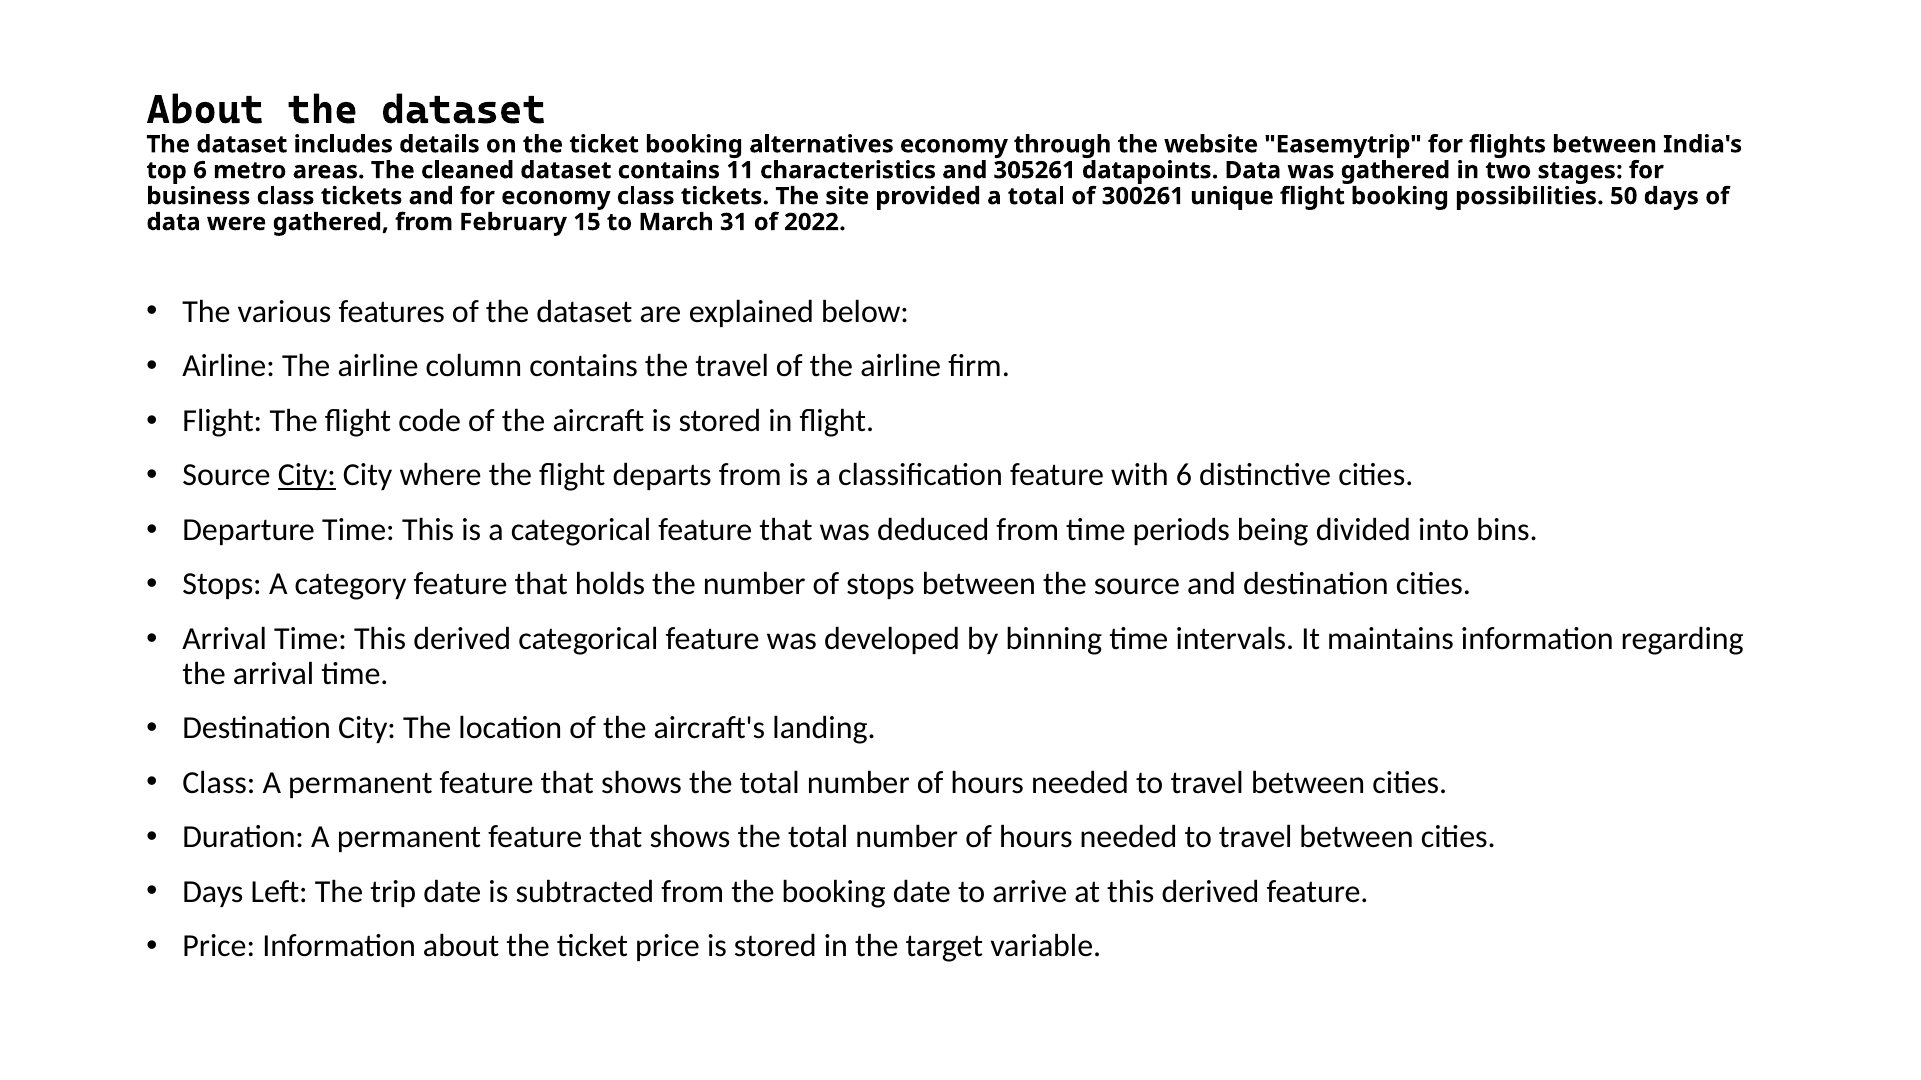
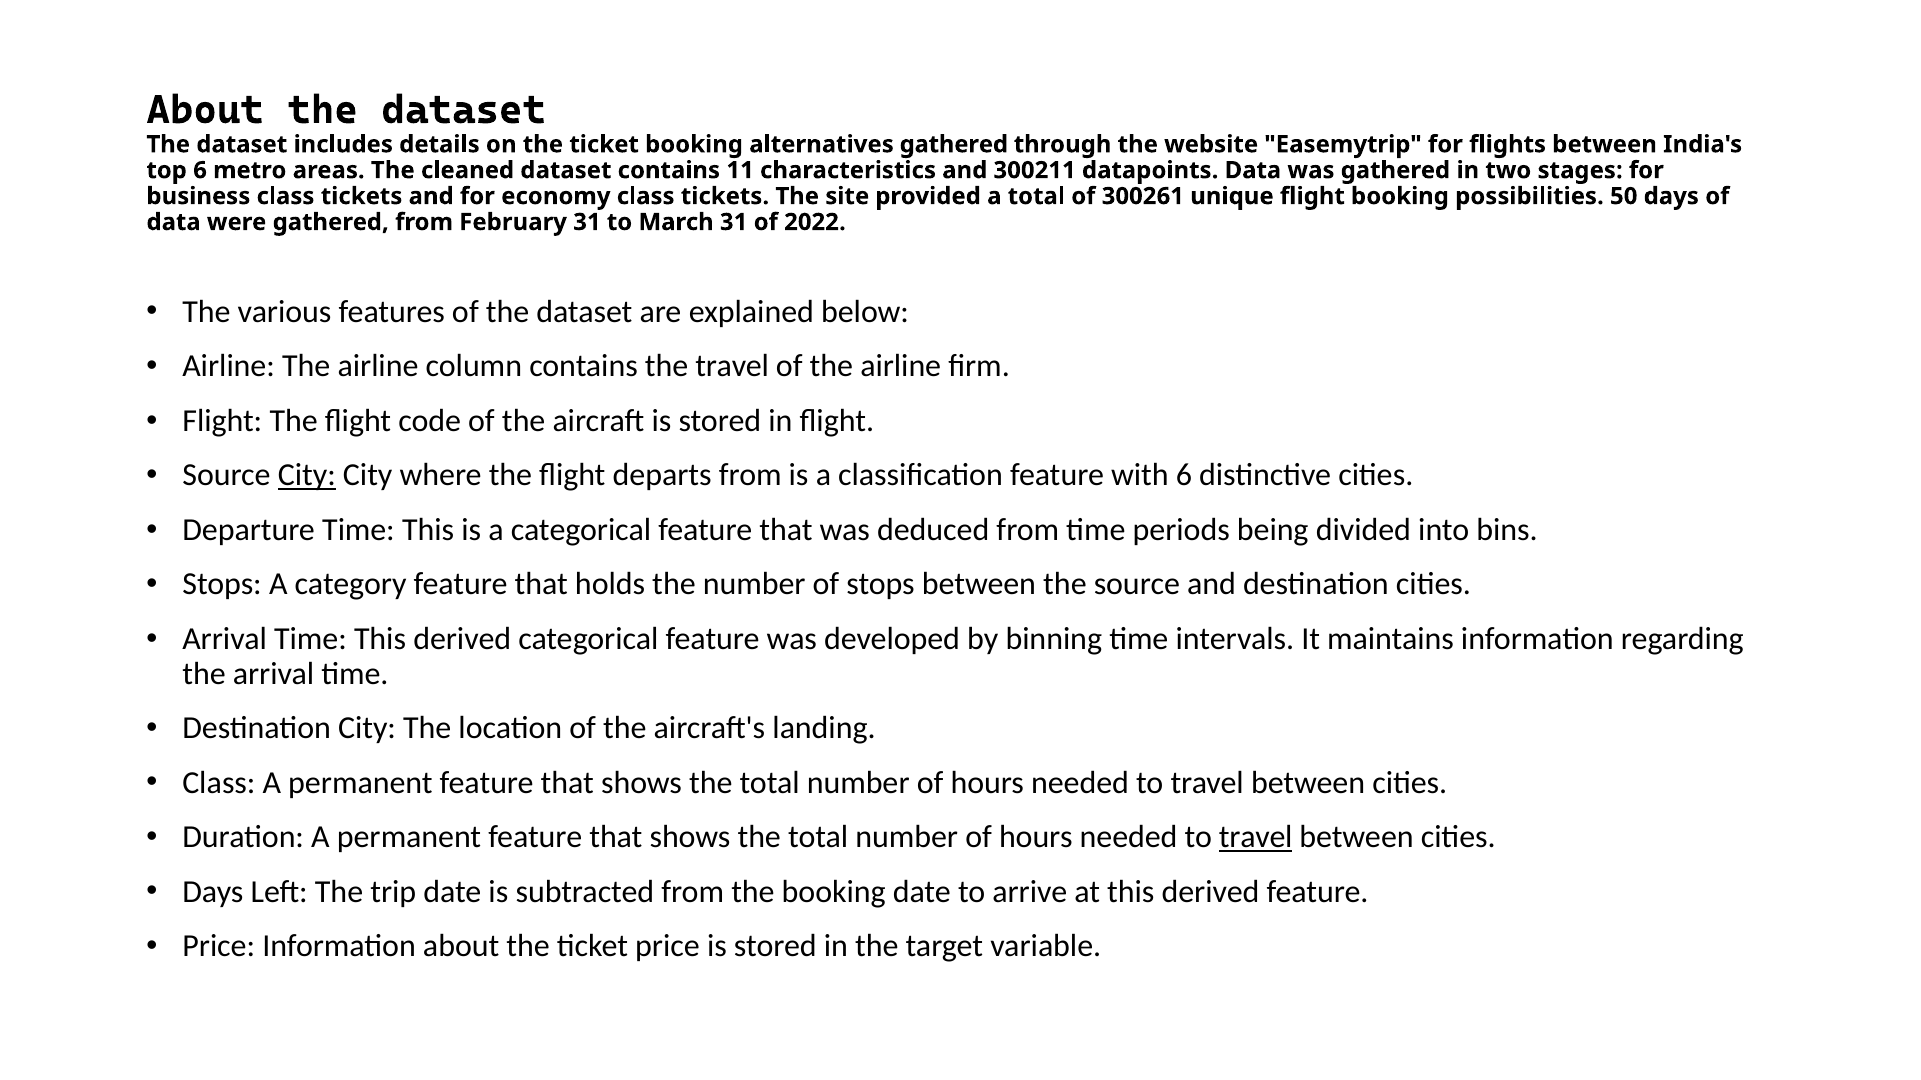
alternatives economy: economy -> gathered
305261: 305261 -> 300211
February 15: 15 -> 31
travel at (1256, 838) underline: none -> present
